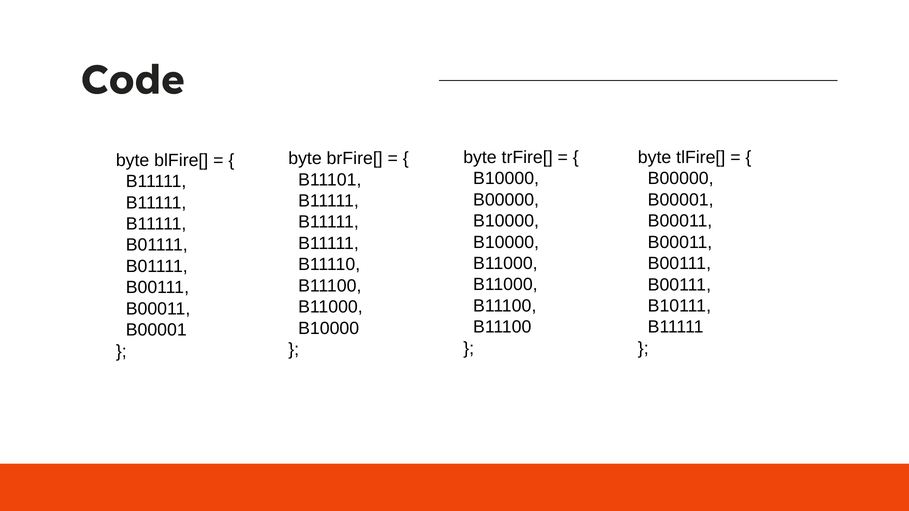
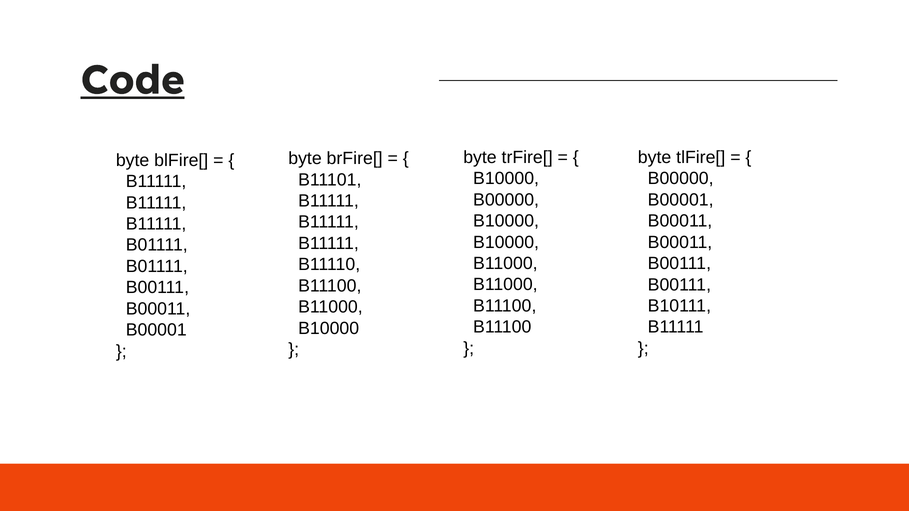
Code underline: none -> present
